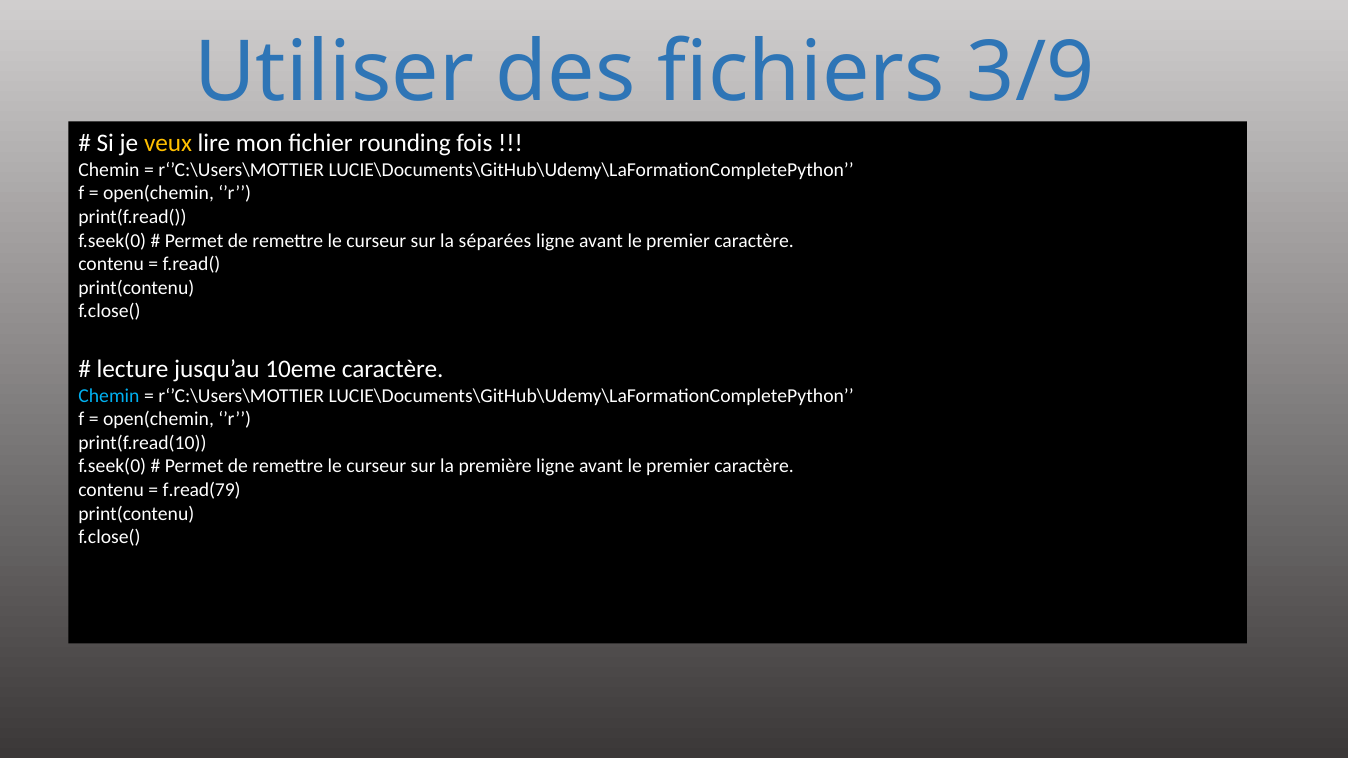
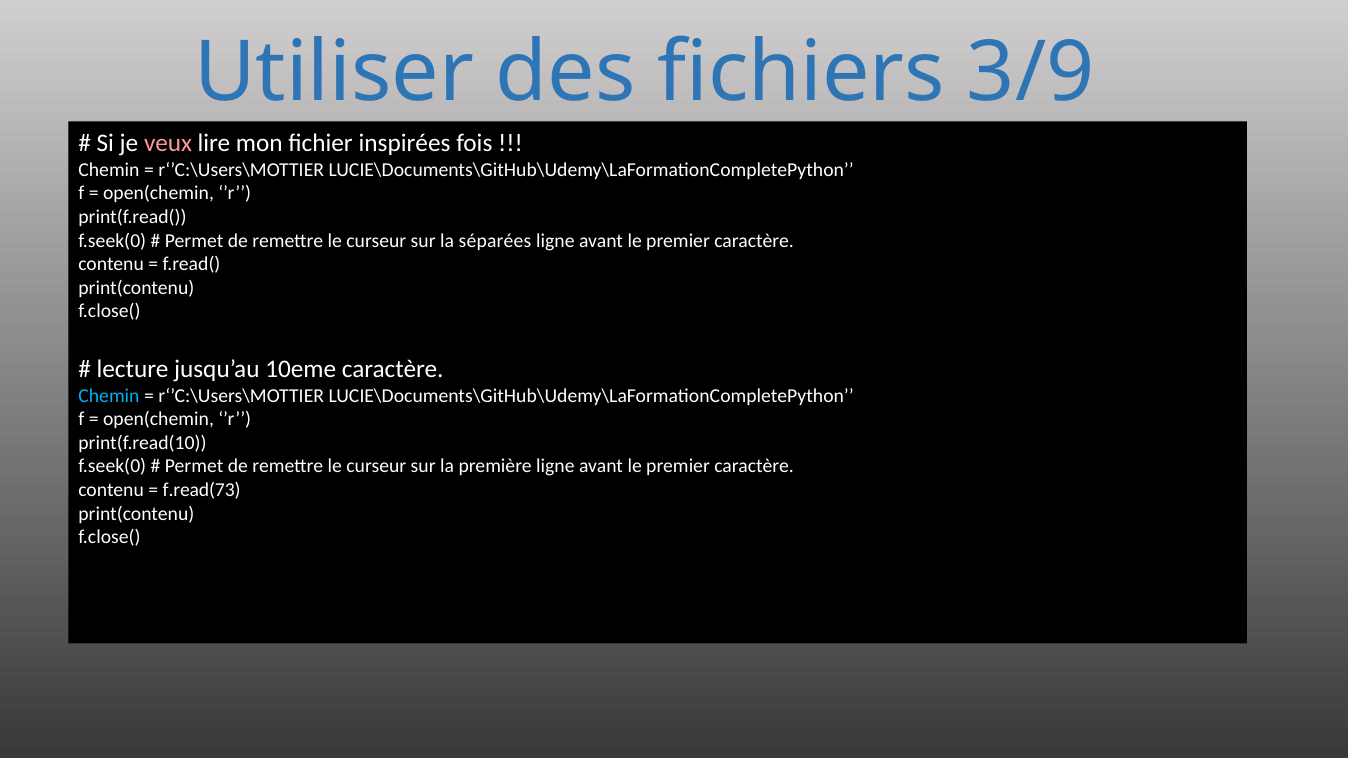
veux colour: yellow -> pink
rounding: rounding -> inspirées
f.read(79: f.read(79 -> f.read(73
